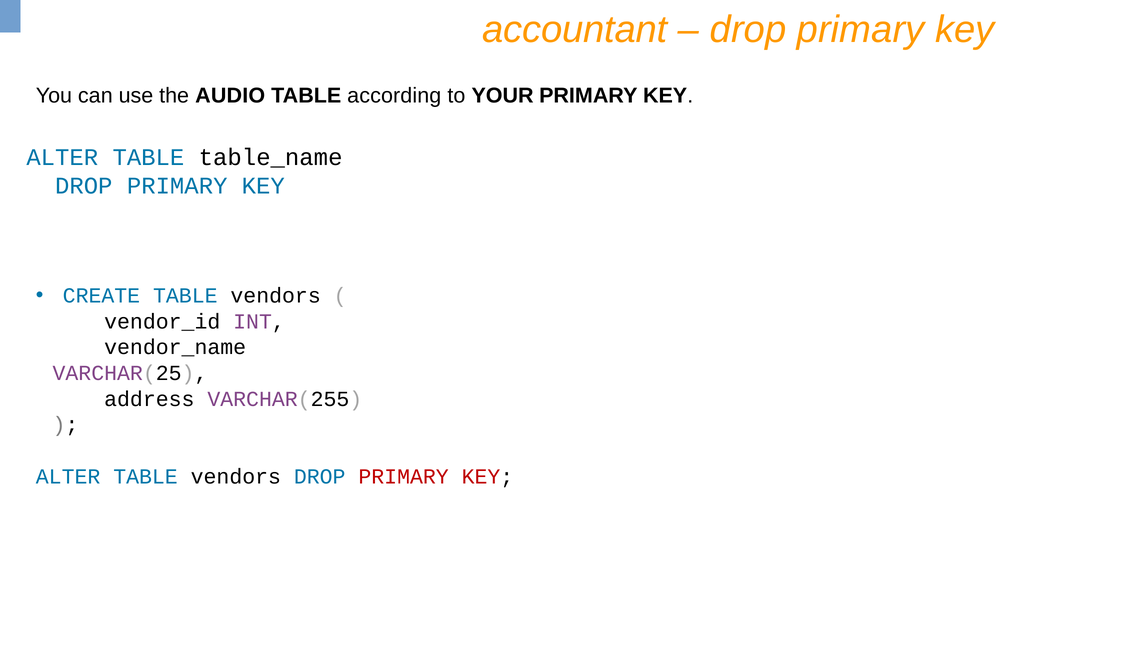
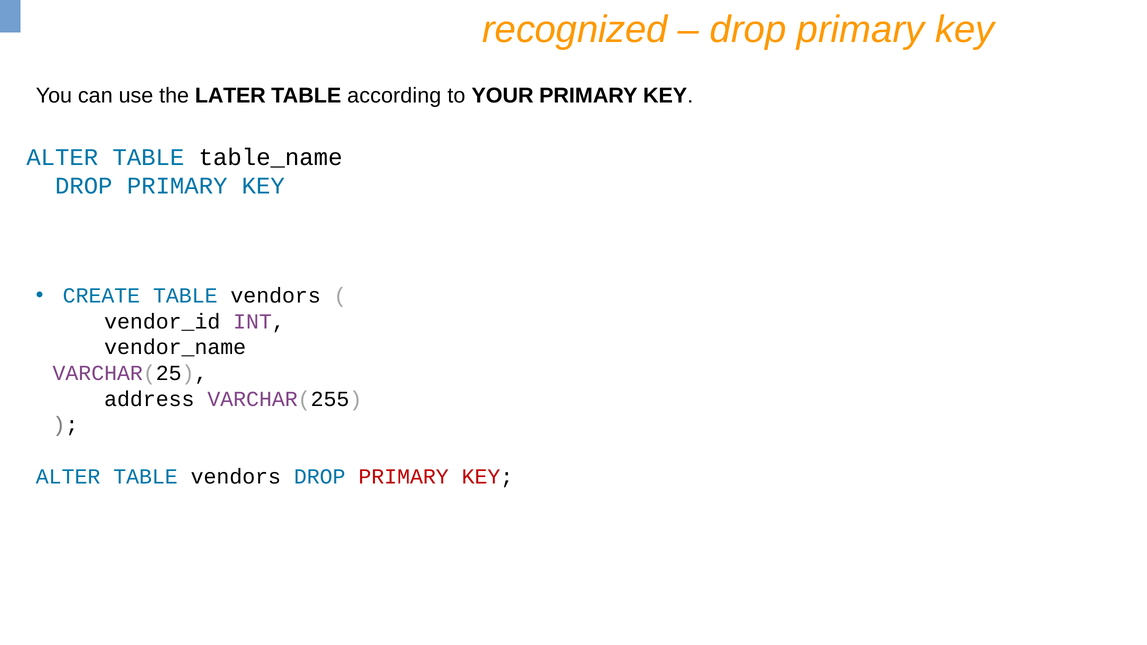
accountant: accountant -> recognized
AUDIO: AUDIO -> LATER
